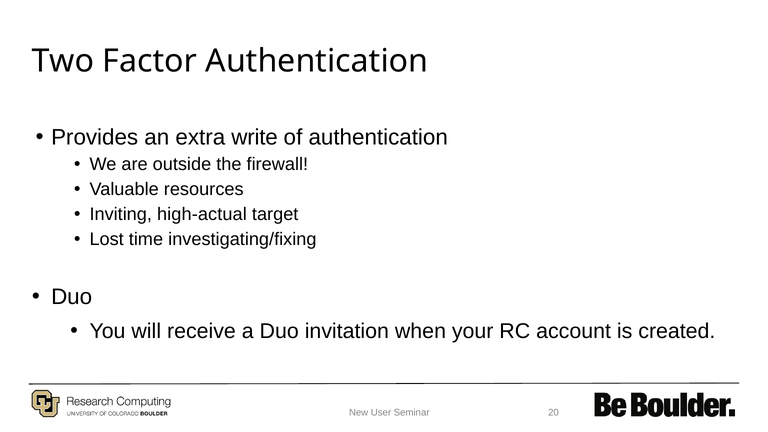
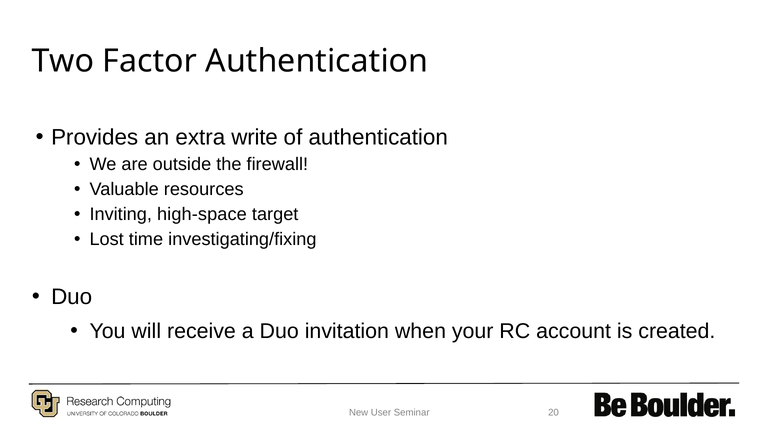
high-actual: high-actual -> high-space
